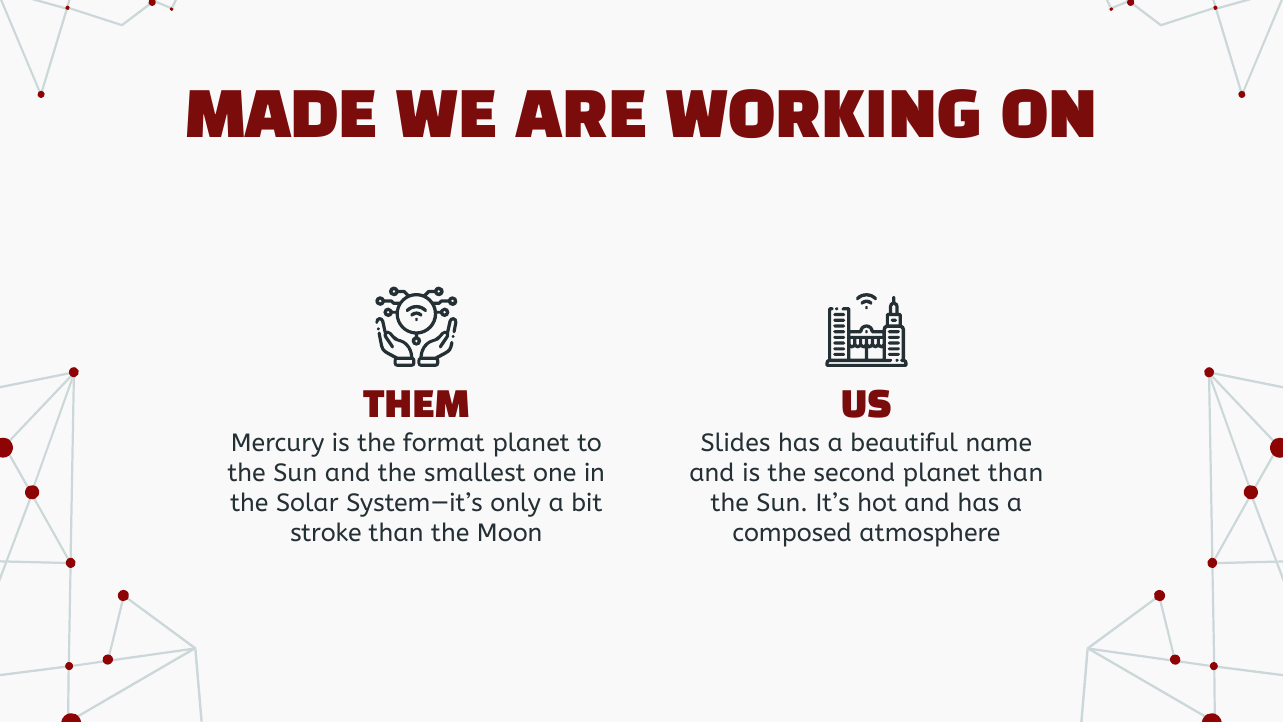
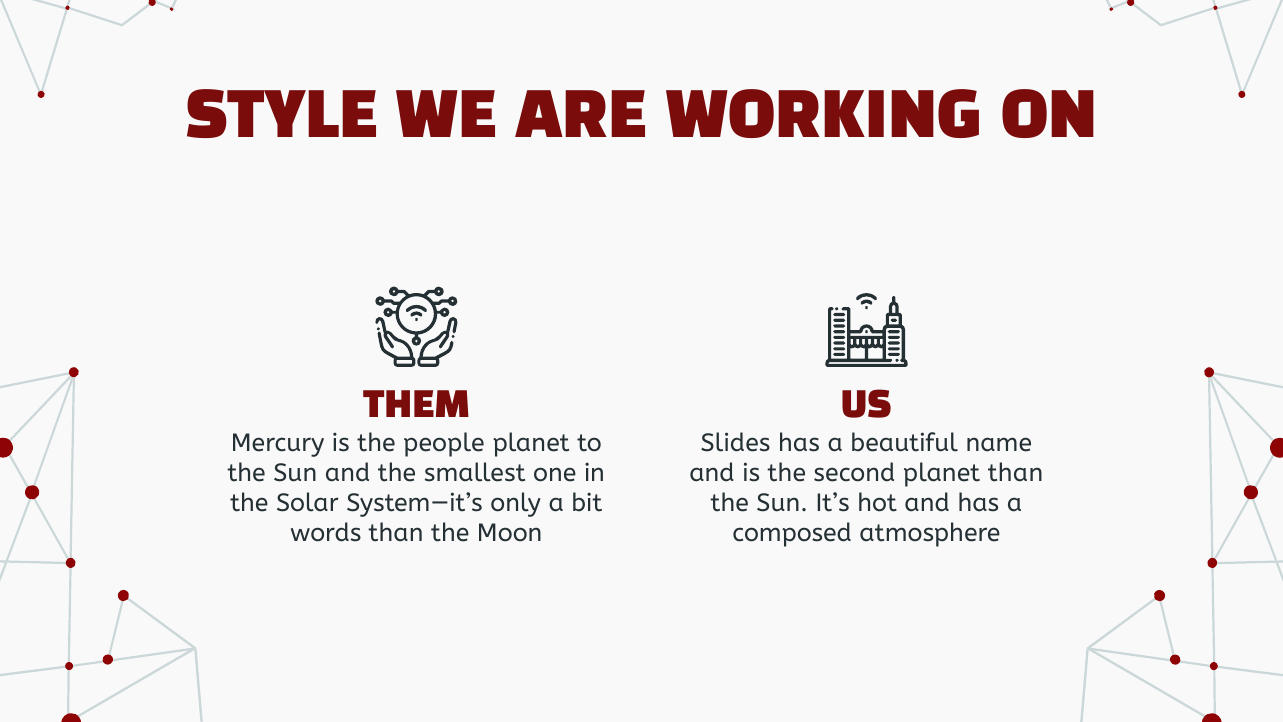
MADE: MADE -> STYLE
format: format -> people
stroke: stroke -> words
